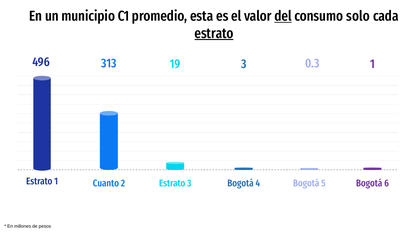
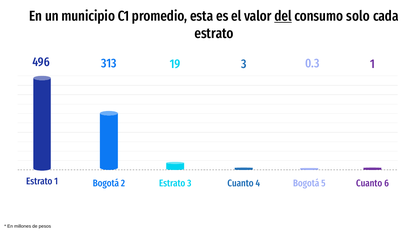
estrato at (214, 33) underline: present -> none
Cuanto at (106, 183): Cuanto -> Bogotá
Bogotá at (241, 183): Bogotá -> Cuanto
Bogotá at (369, 183): Bogotá -> Cuanto
